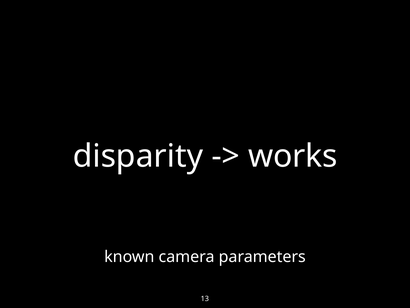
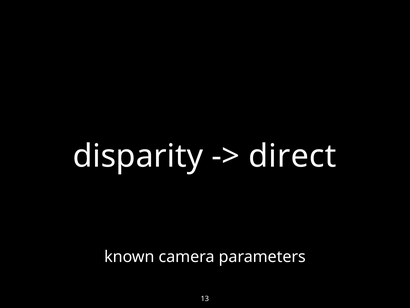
works: works -> direct
